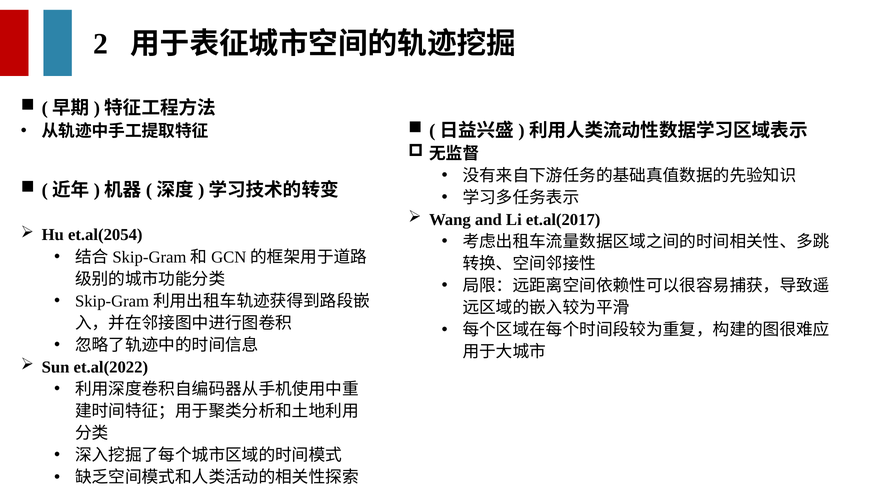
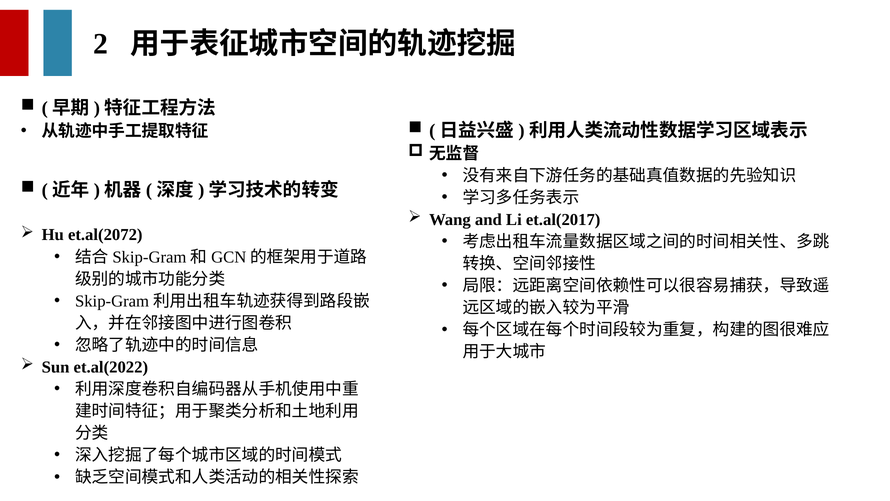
et.al(2054: et.al(2054 -> et.al(2072
